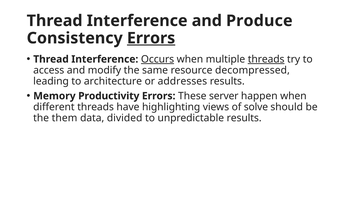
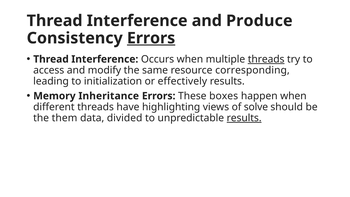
Occurs underline: present -> none
decompressed: decompressed -> corresponding
architecture: architecture -> initialization
addresses: addresses -> effectively
Productivity: Productivity -> Inheritance
server: server -> boxes
results at (244, 118) underline: none -> present
